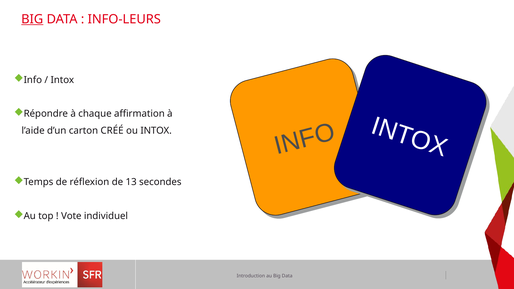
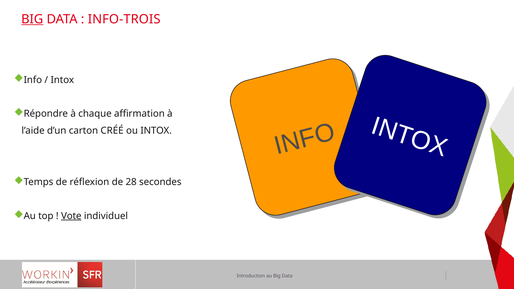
INFO-LEURS: INFO-LEURS -> INFO-TROIS
13: 13 -> 28
Vote underline: none -> present
